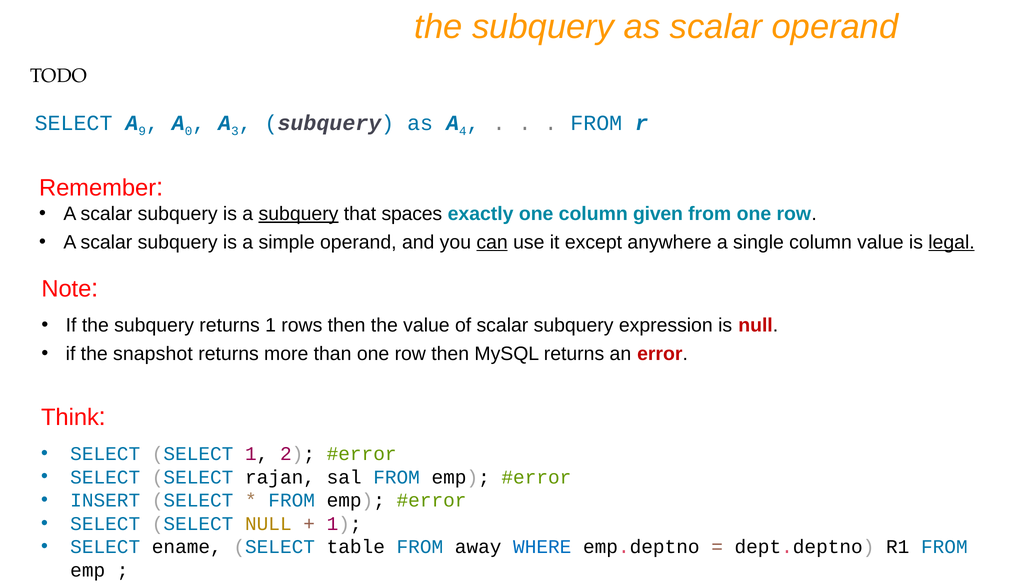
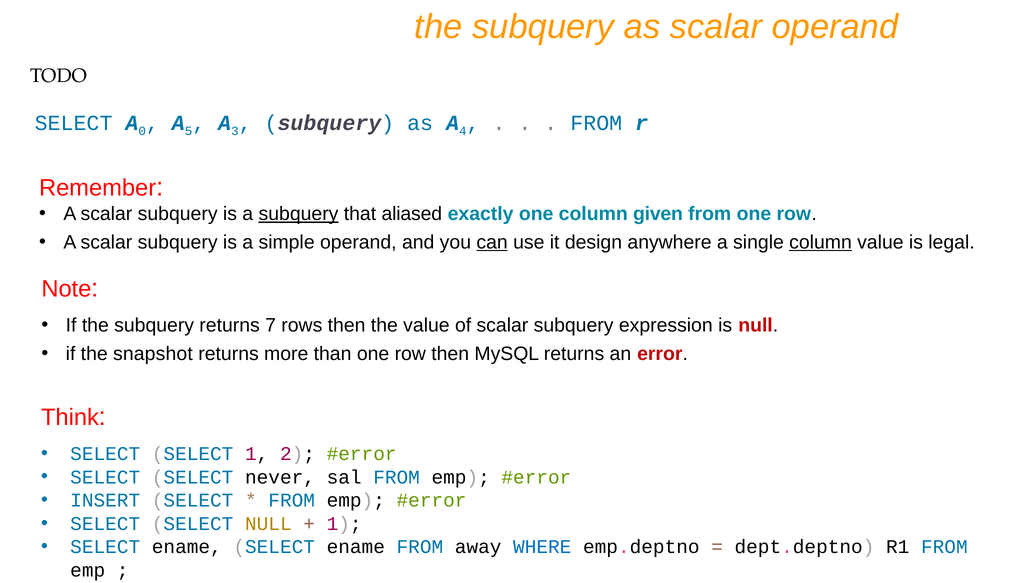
9: 9 -> 0
0: 0 -> 5
spaces: spaces -> aliased
except: except -> design
column at (821, 242) underline: none -> present
legal underline: present -> none
returns 1: 1 -> 7
rajan: rajan -> never
ename SELECT table: table -> ename
